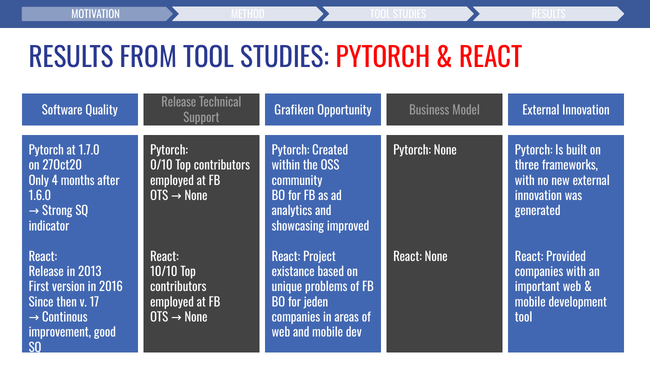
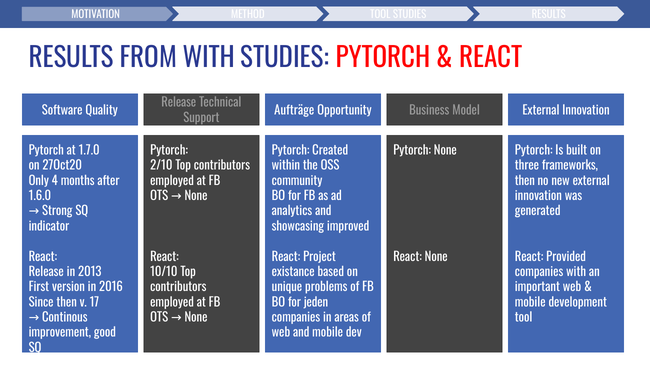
FROM TOOL: TOOL -> WITH
Grafiken: Grafiken -> Aufträge
0/10: 0/10 -> 2/10
with at (525, 181): with -> then
